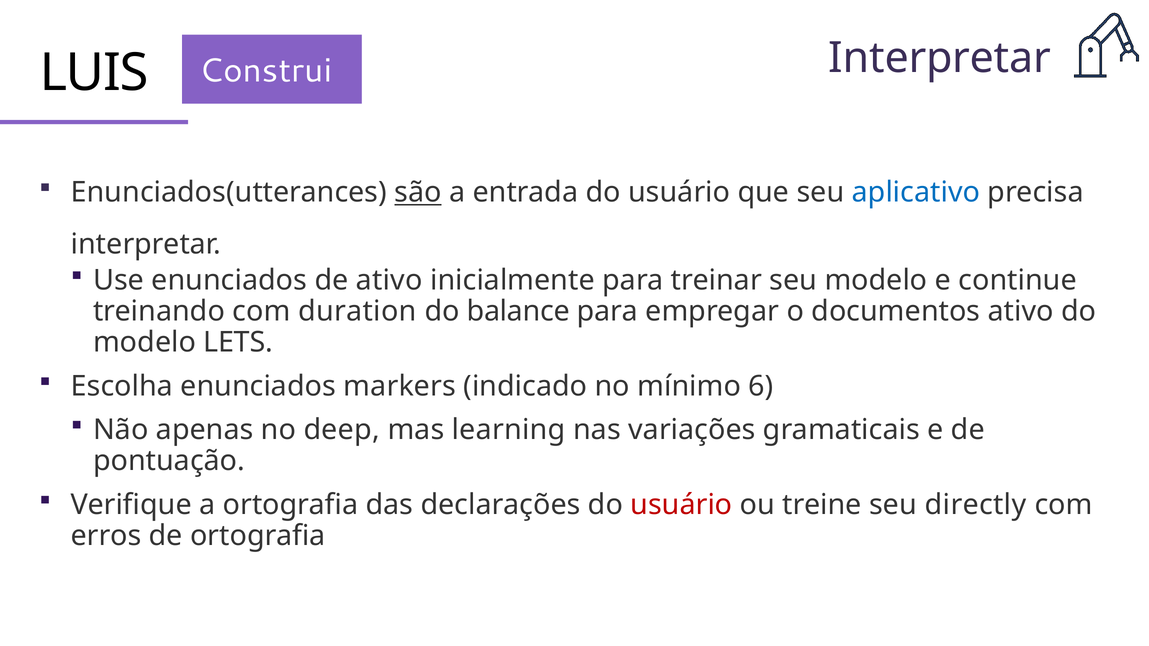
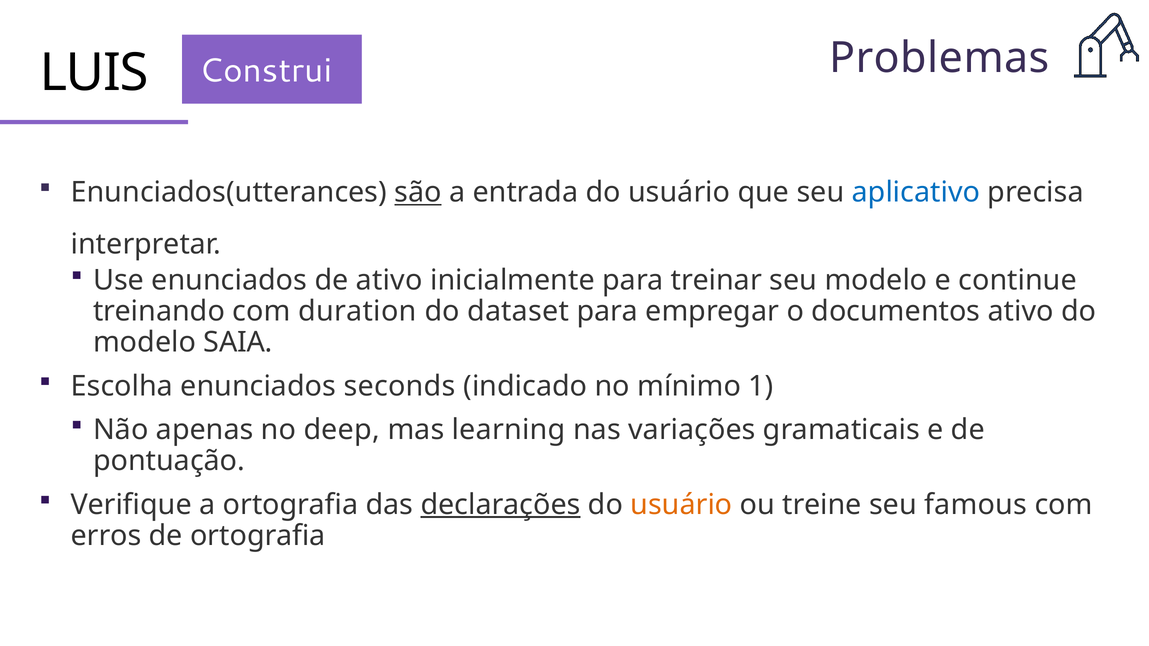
Interpretar at (940, 58): Interpretar -> Problemas
balance: balance -> dataset
LETS: LETS -> SAIA
markers: markers -> seconds
6: 6 -> 1
declarações underline: none -> present
usuário at (681, 505) colour: red -> orange
directly: directly -> famous
